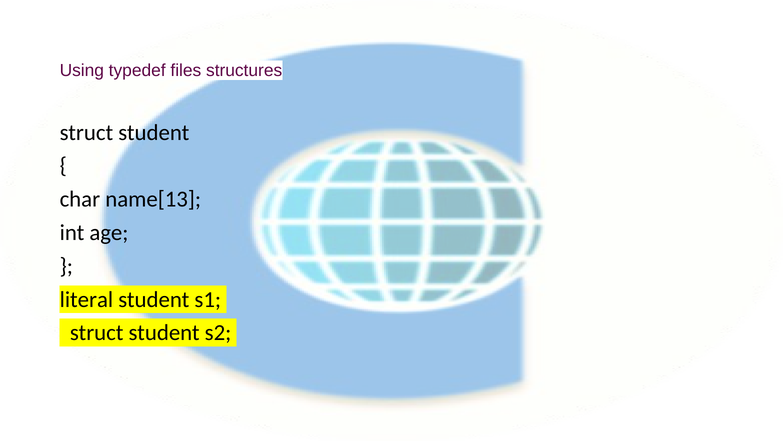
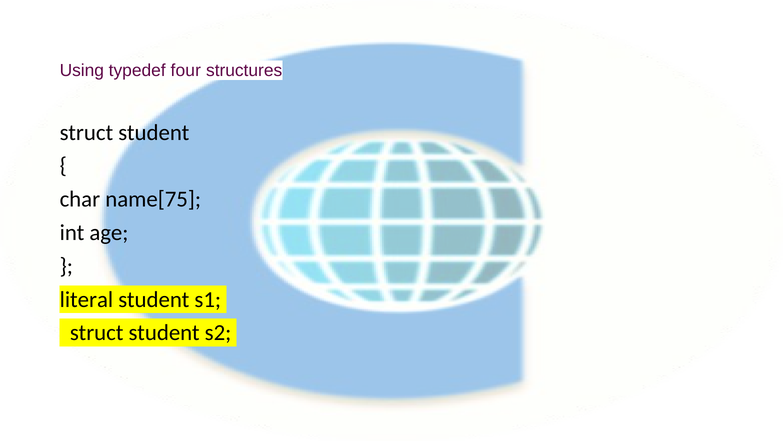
files: files -> four
name[13: name[13 -> name[75
